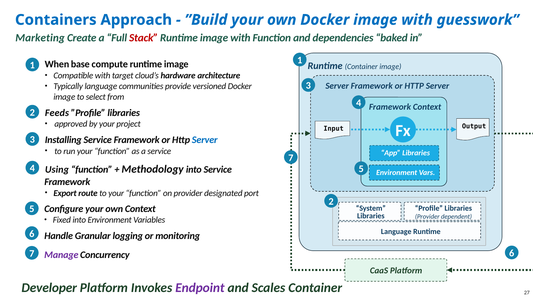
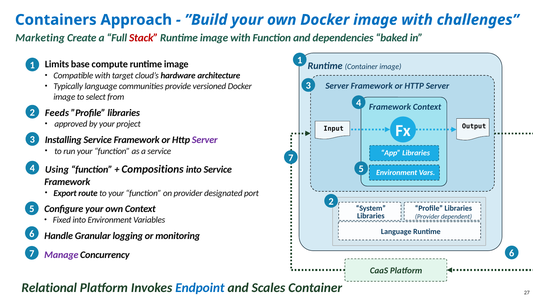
guesswork: guesswork -> challenges
When: When -> Limits
Server at (205, 140) colour: blue -> purple
Methodology: Methodology -> Compositions
Developer: Developer -> Relational
Endpoint colour: purple -> blue
